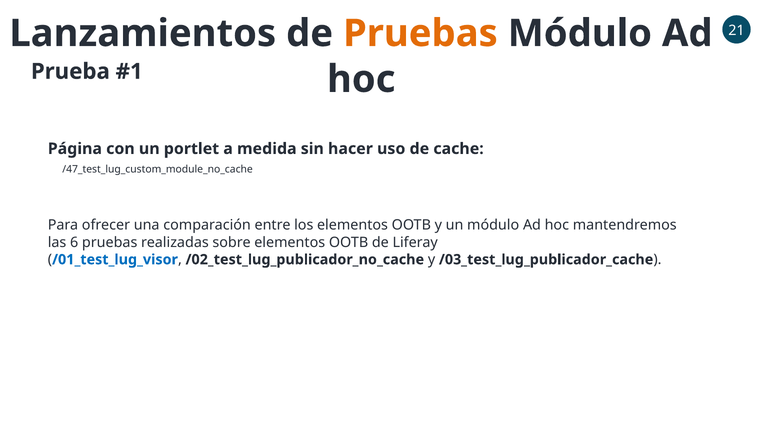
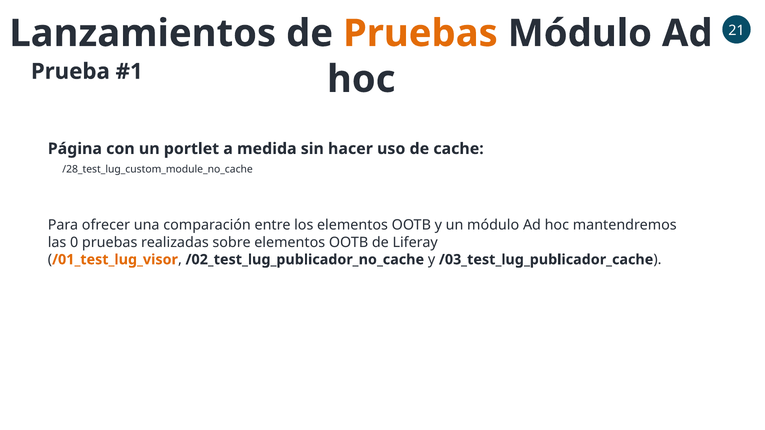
/47_test_lug_custom_module_no_cache: /47_test_lug_custom_module_no_cache -> /28_test_lug_custom_module_no_cache
6: 6 -> 0
/01_test_lug_visor colour: blue -> orange
